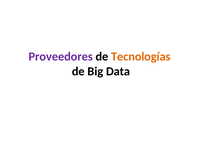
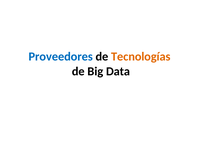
Proveedores colour: purple -> blue
